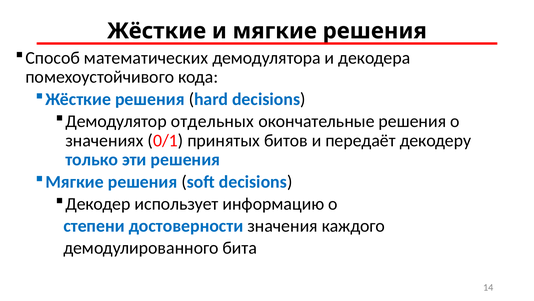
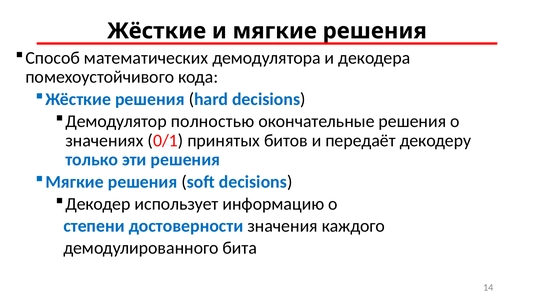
отдельных: отдельных -> полностью
